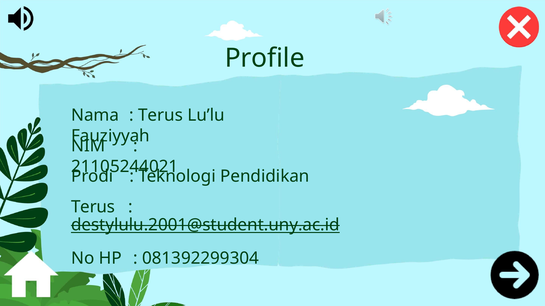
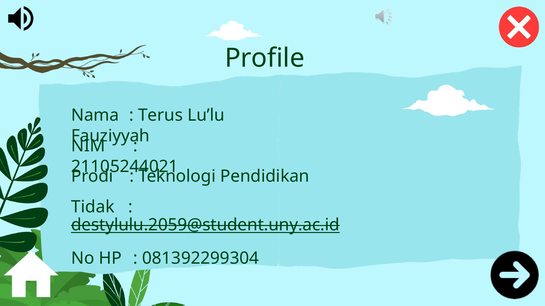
Terus at (93, 207): Terus -> Tidak
destylulu.2001@student.uny.ac.id: destylulu.2001@student.uny.ac.id -> destylulu.2059@student.uny.ac.id
